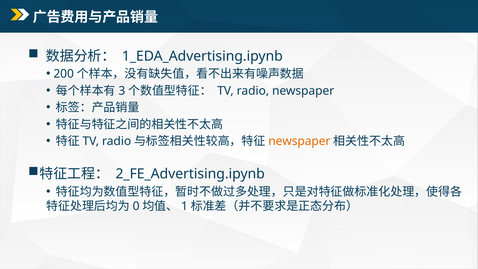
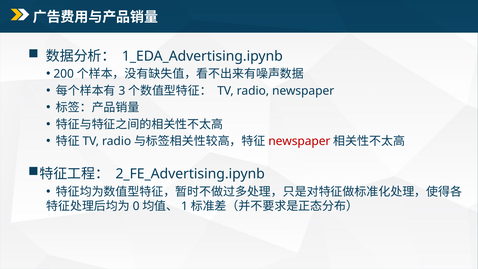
newspaper at (299, 141) colour: orange -> red
